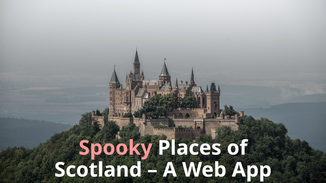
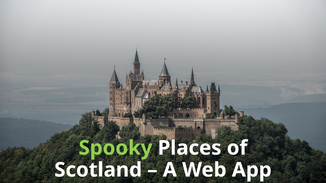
Spooky colour: pink -> light green
